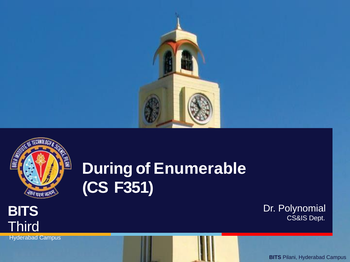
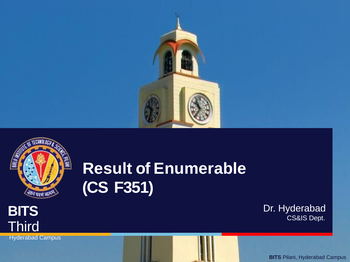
During: During -> Result
Dr Polynomial: Polynomial -> Hyderabad
